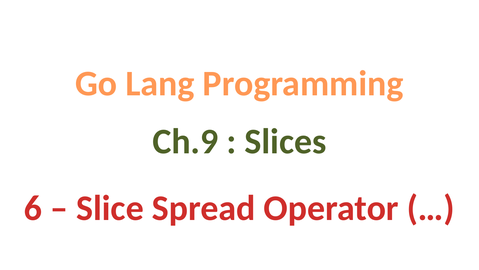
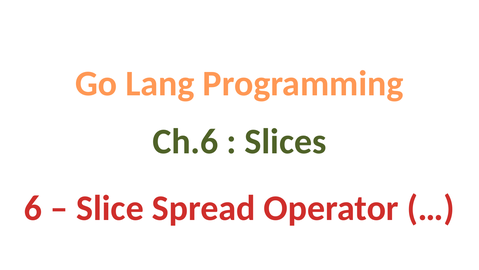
Ch.9: Ch.9 -> Ch.6
